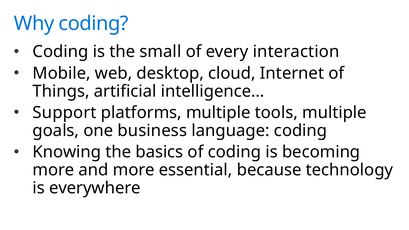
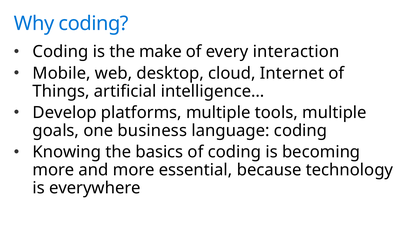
small: small -> make
Support: Support -> Develop
